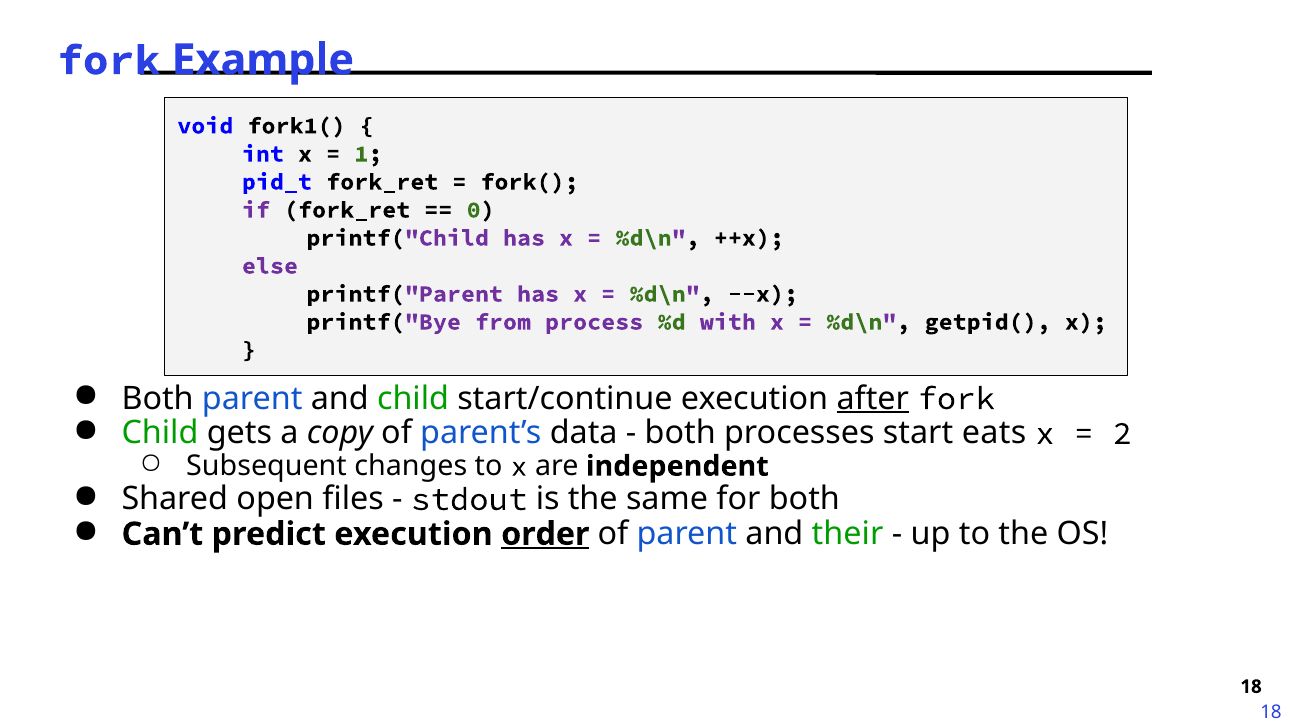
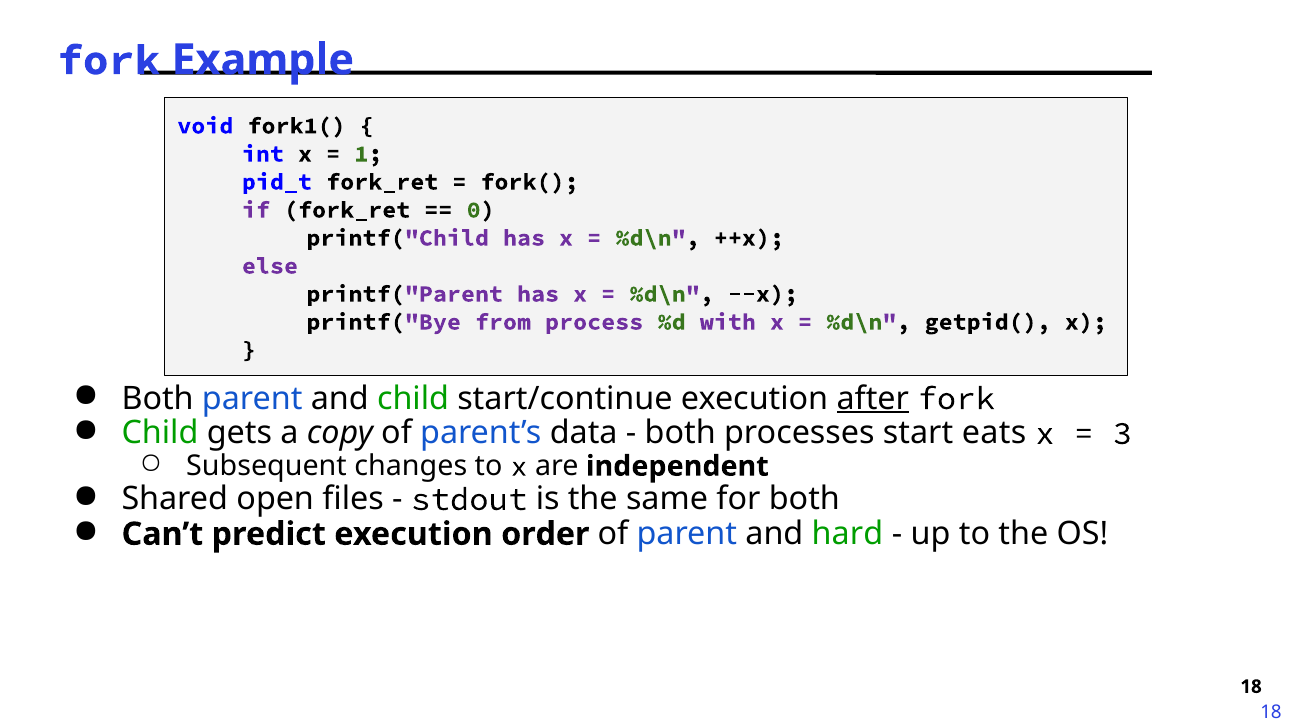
2: 2 -> 3
order underline: present -> none
their: their -> hard
